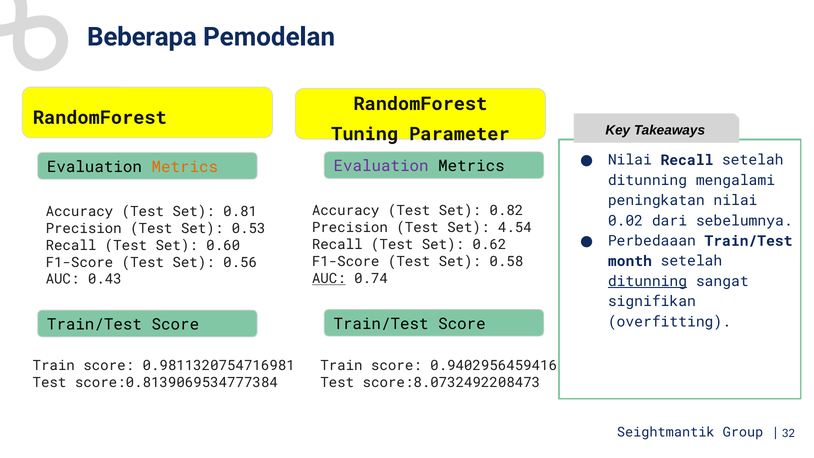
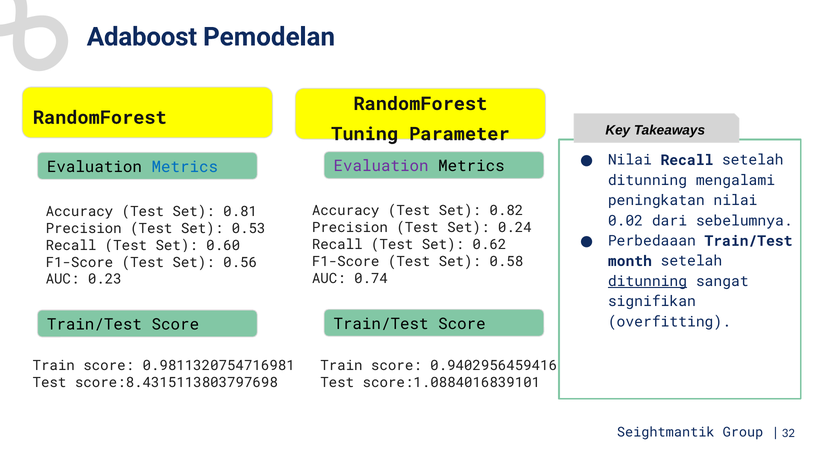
Beberapa: Beberapa -> Adaboost
Metrics at (185, 167) colour: orange -> blue
4.54: 4.54 -> 0.24
AUC at (329, 279) underline: present -> none
0.43: 0.43 -> 0.23
score:0.8139069534777384: score:0.8139069534777384 -> score:8.4315113803797698
score:8.0732492208473: score:8.0732492208473 -> score:1.0884016839101
